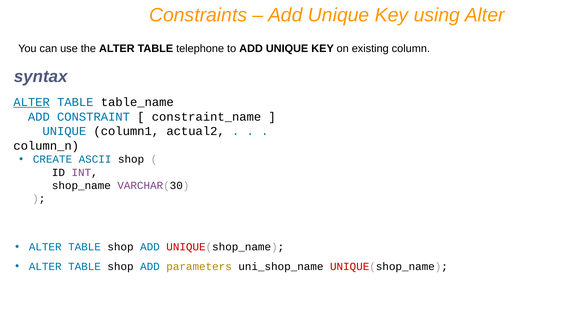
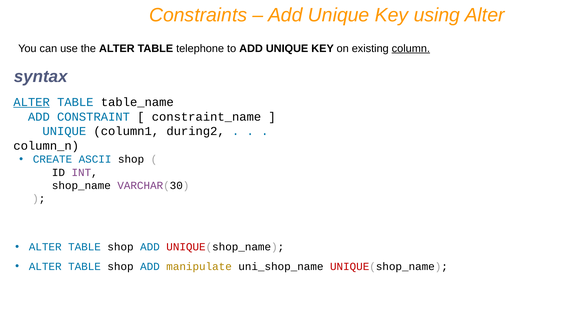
column underline: none -> present
actual2: actual2 -> during2
parameters: parameters -> manipulate
